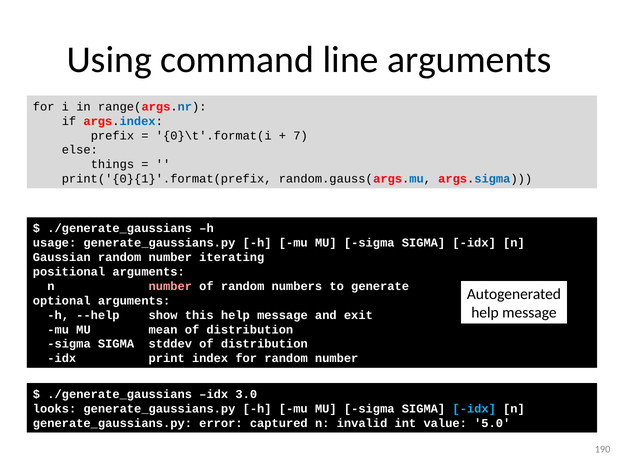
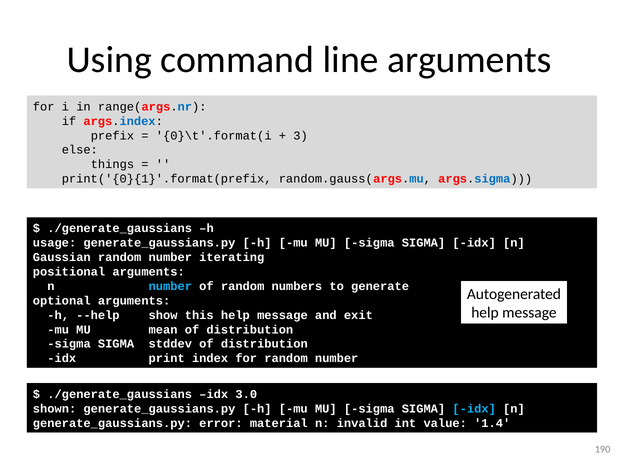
7: 7 -> 3
number at (170, 286) colour: pink -> light blue
looks: looks -> shown
captured: captured -> material
5.0: 5.0 -> 1.4
